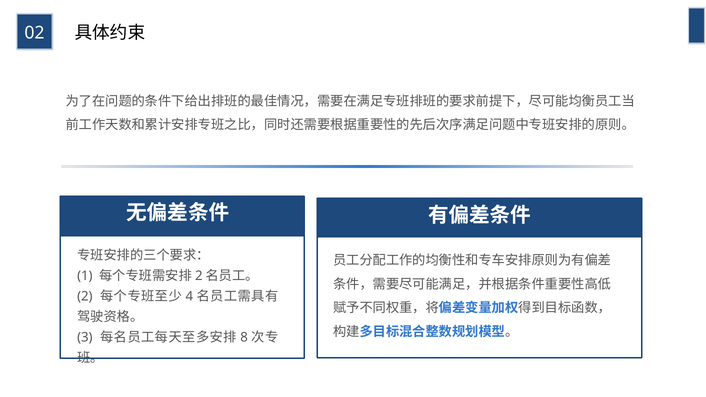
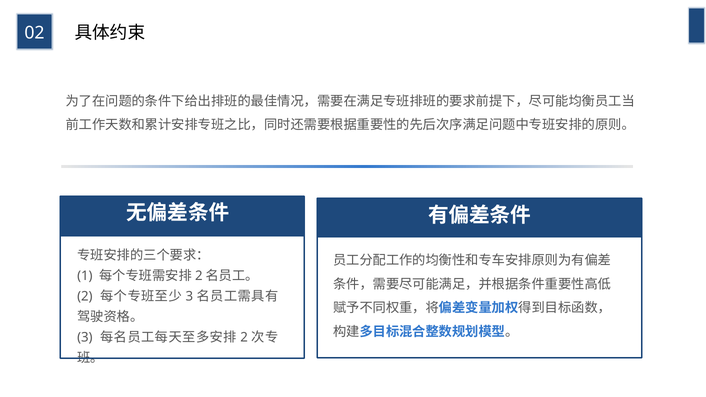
4 at (189, 296): 4 -> 3
8 at (244, 338): 8 -> 2
